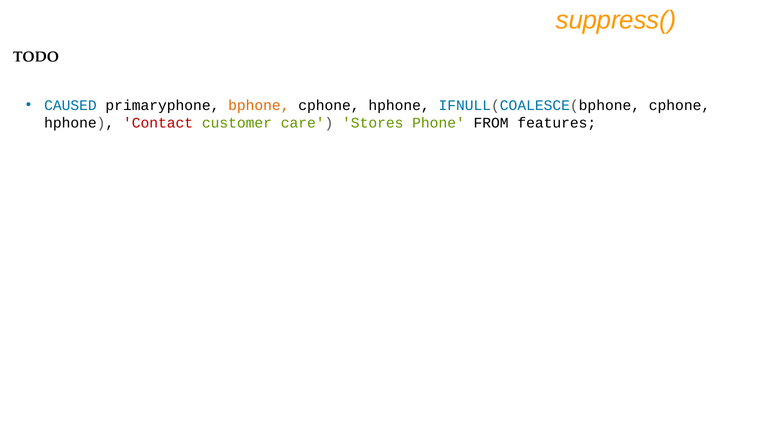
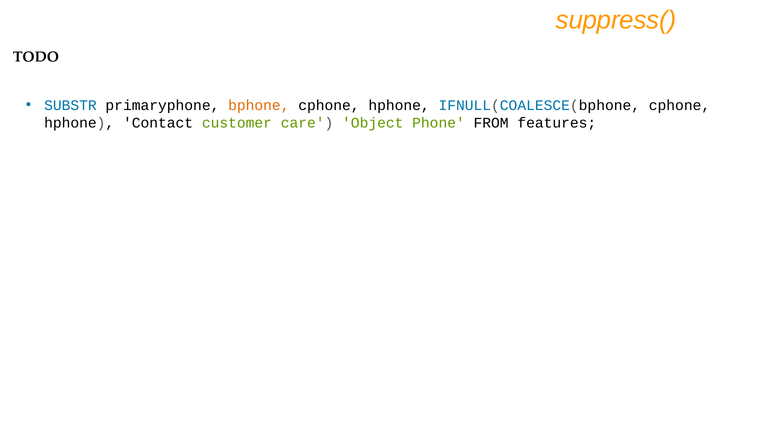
CAUSED: CAUSED -> SUBSTR
Contact colour: red -> black
Stores: Stores -> Object
